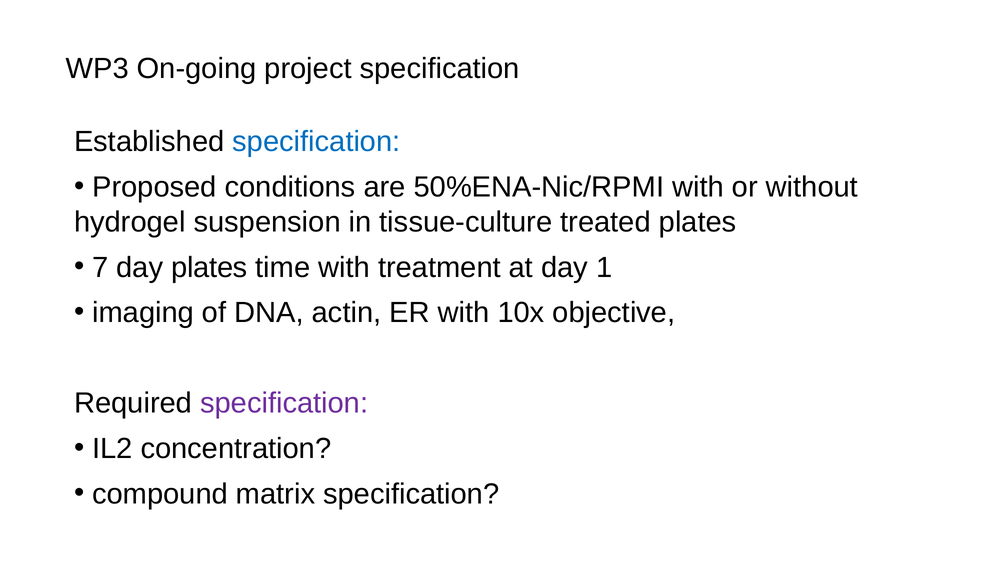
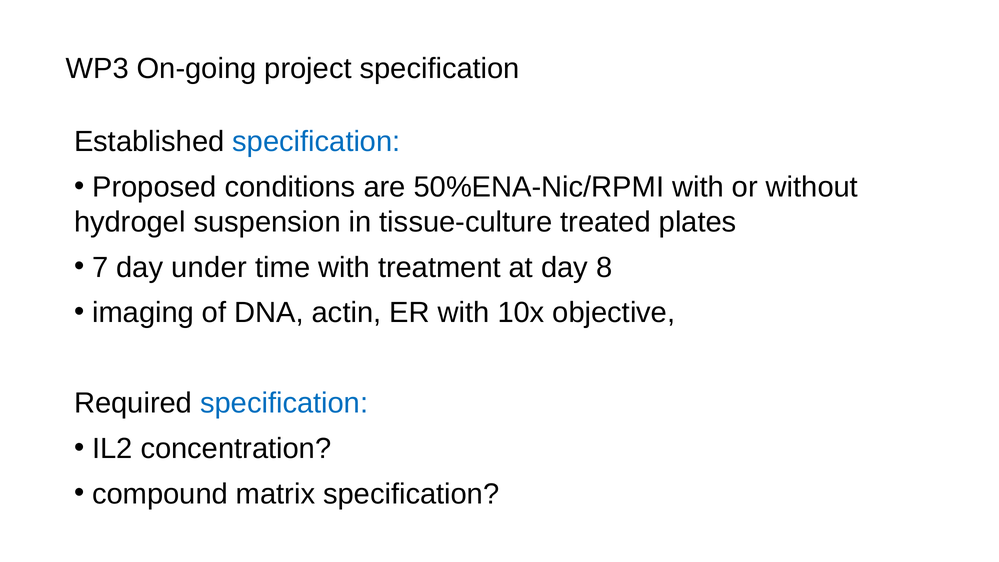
day plates: plates -> under
1: 1 -> 8
specification at (284, 403) colour: purple -> blue
